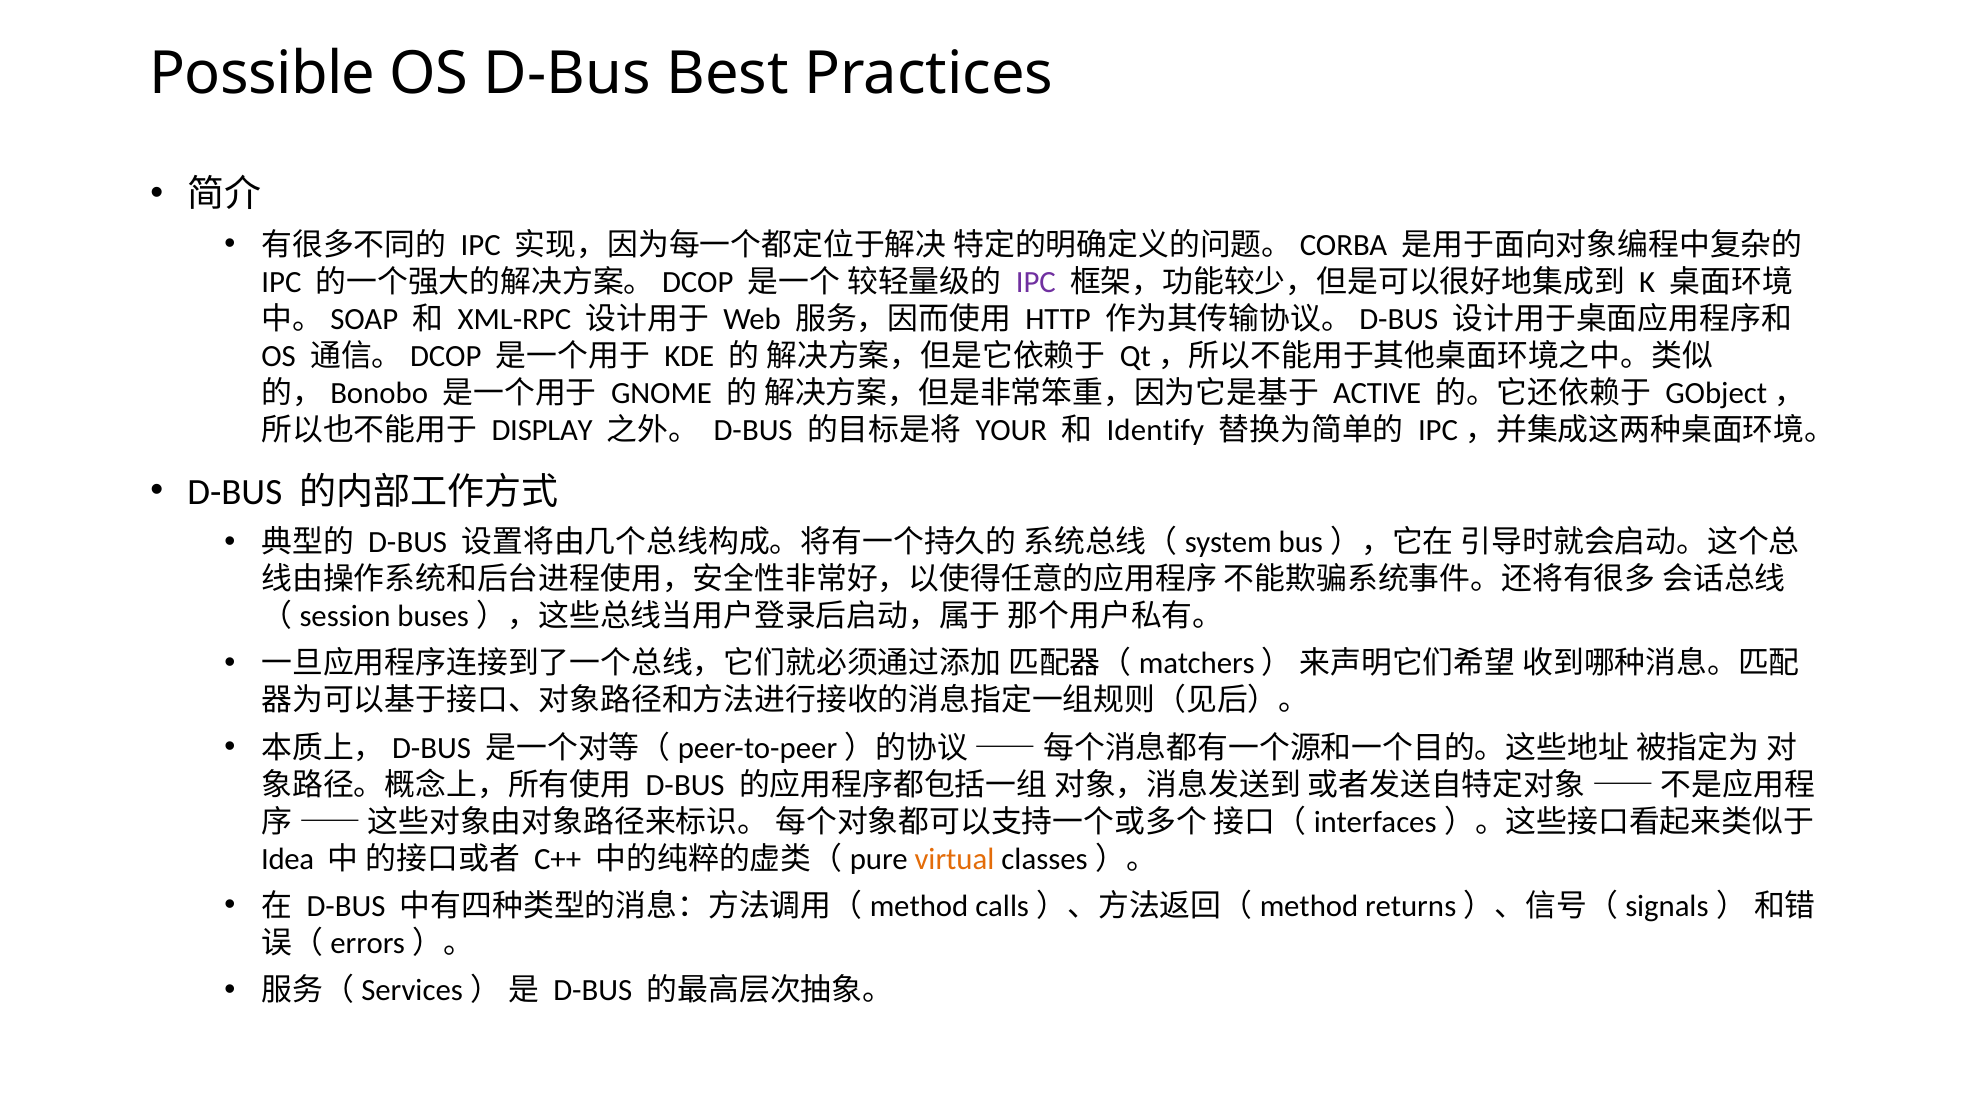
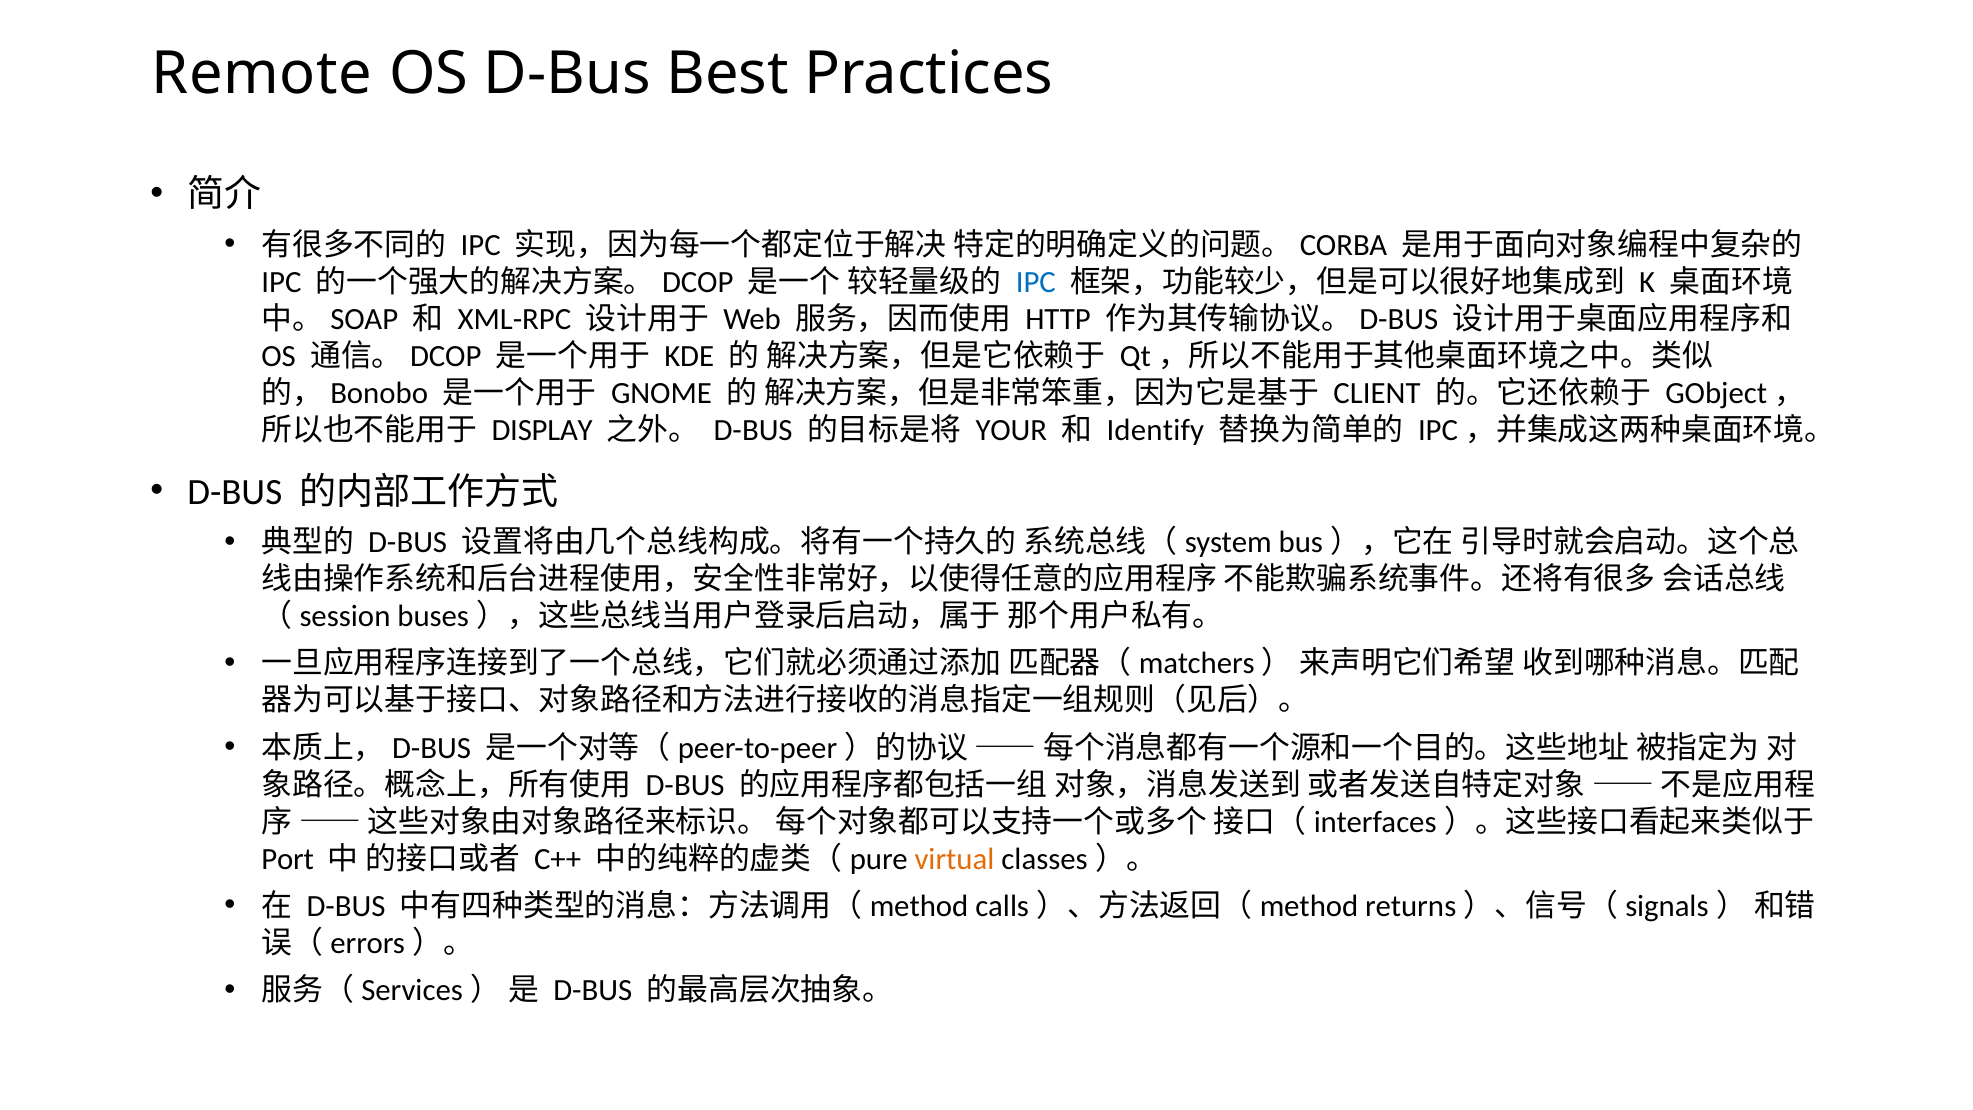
Possible: Possible -> Remote
IPC at (1036, 282) colour: purple -> blue
ACTIVE: ACTIVE -> CLIENT
Idea: Idea -> Port
